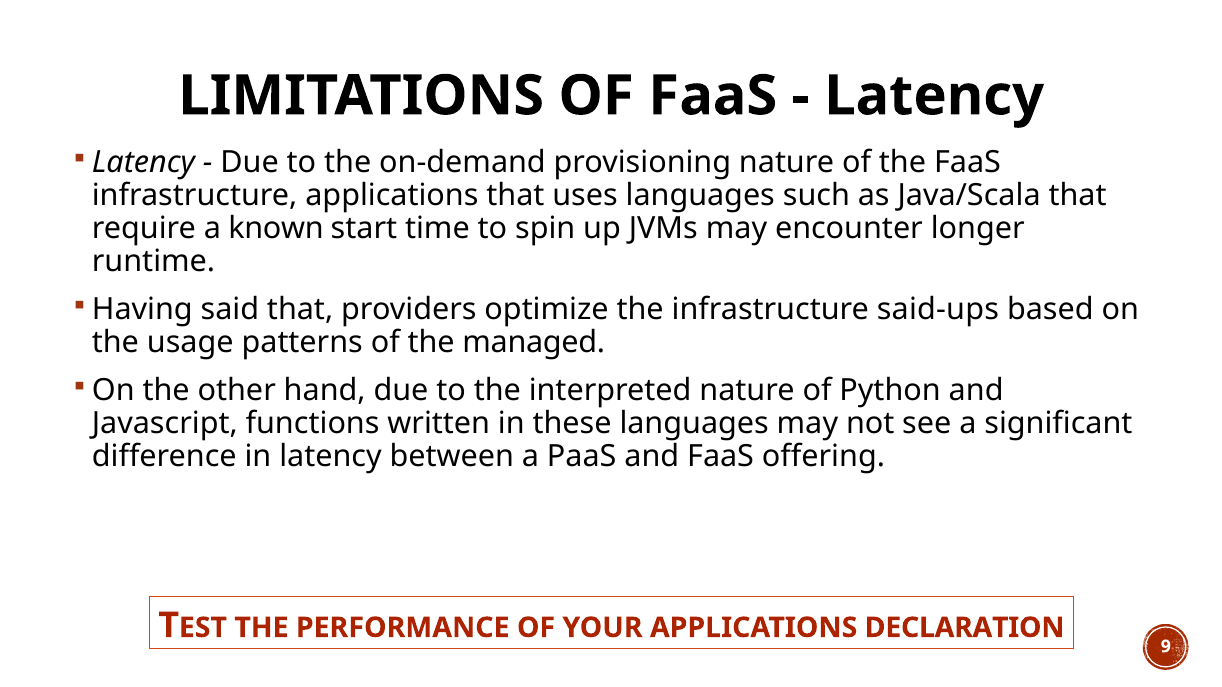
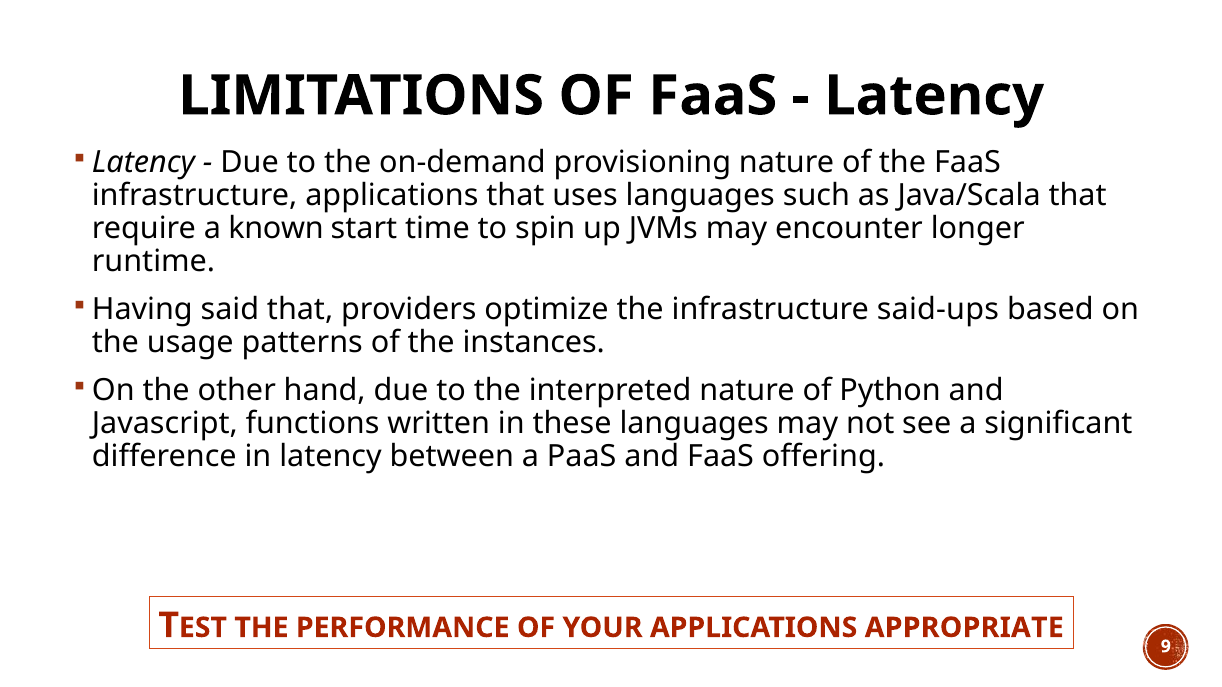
managed: managed -> instances
DECLARATION: DECLARATION -> APPROPRIATE
